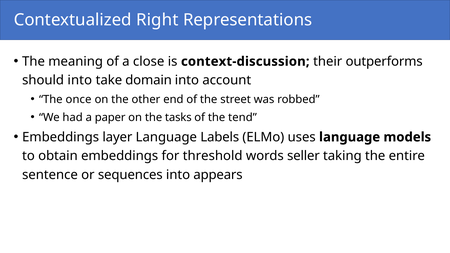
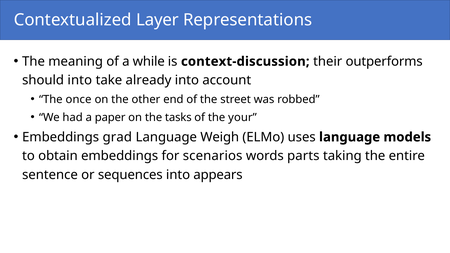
Right: Right -> Layer
close: close -> while
domain: domain -> already
tend: tend -> your
layer: layer -> grad
Labels: Labels -> Weigh
threshold: threshold -> scenarios
seller: seller -> parts
